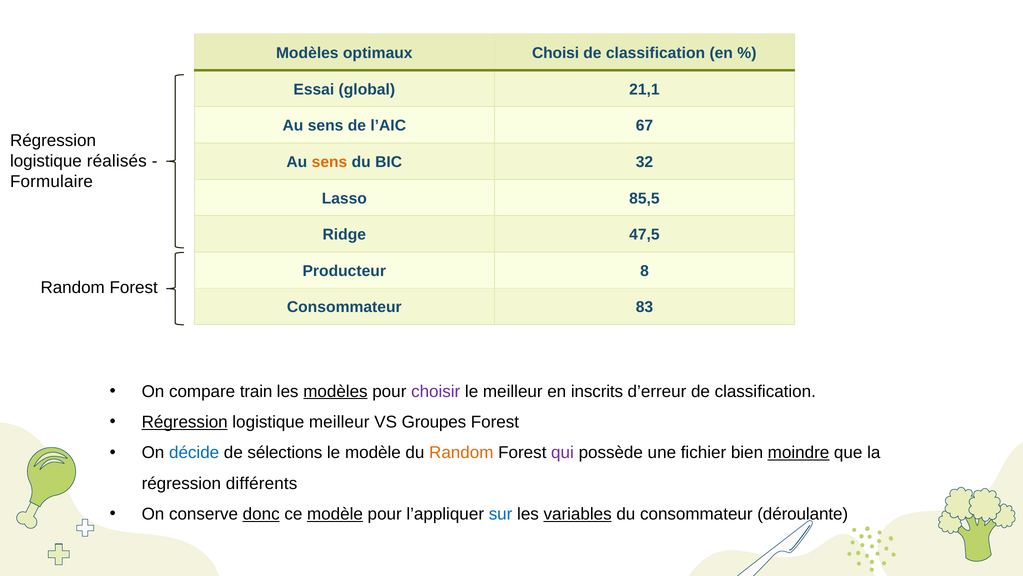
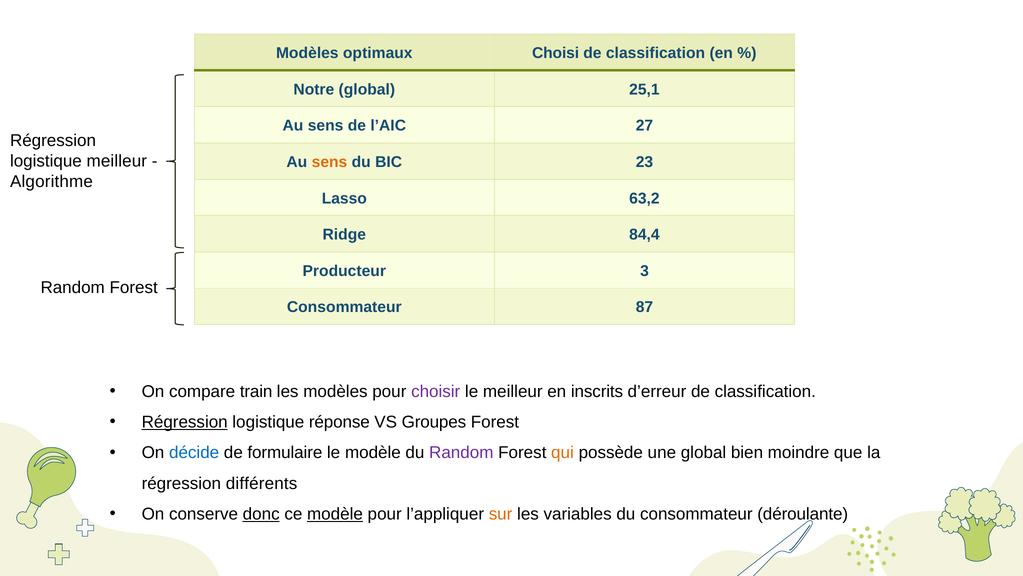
Essai: Essai -> Notre
21,1: 21,1 -> 25,1
67: 67 -> 27
logistique réalisés: réalisés -> meilleur
32: 32 -> 23
Formulaire: Formulaire -> Algorithme
85,5: 85,5 -> 63,2
47,5: 47,5 -> 84,4
8: 8 -> 3
83: 83 -> 87
modèles at (335, 391) underline: present -> none
logistique meilleur: meilleur -> réponse
sélections: sélections -> formulaire
Random at (461, 452) colour: orange -> purple
qui colour: purple -> orange
une fichier: fichier -> global
moindre underline: present -> none
sur colour: blue -> orange
variables underline: present -> none
